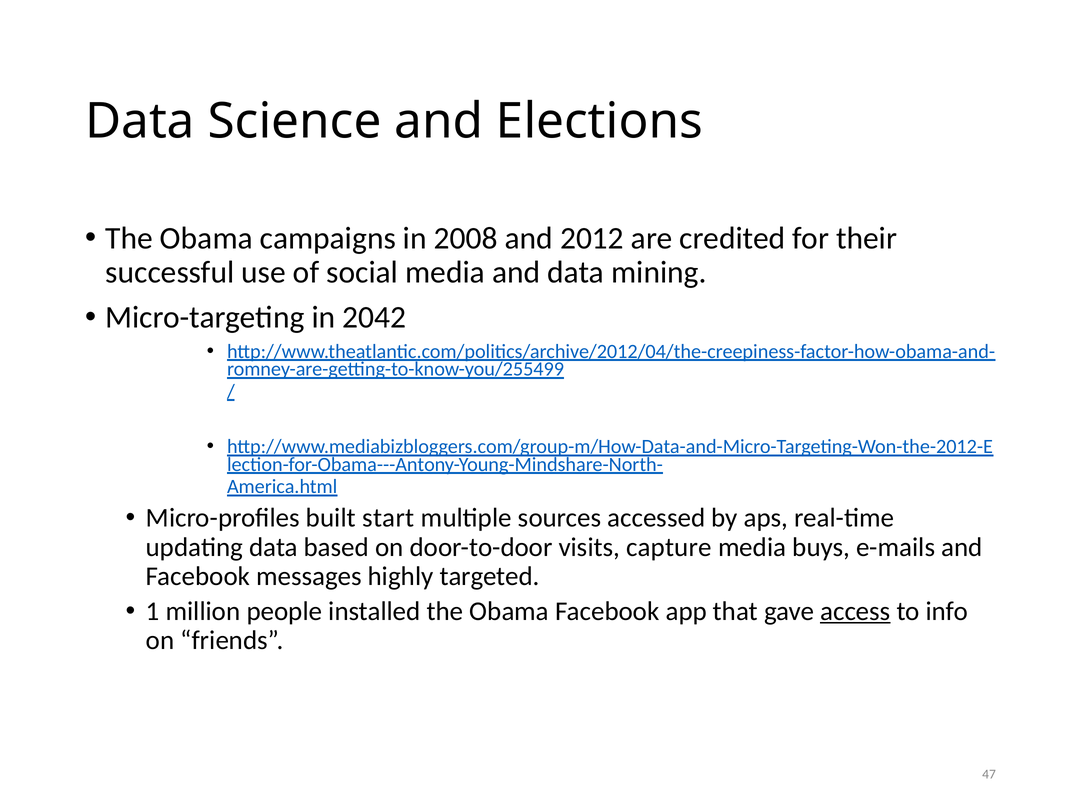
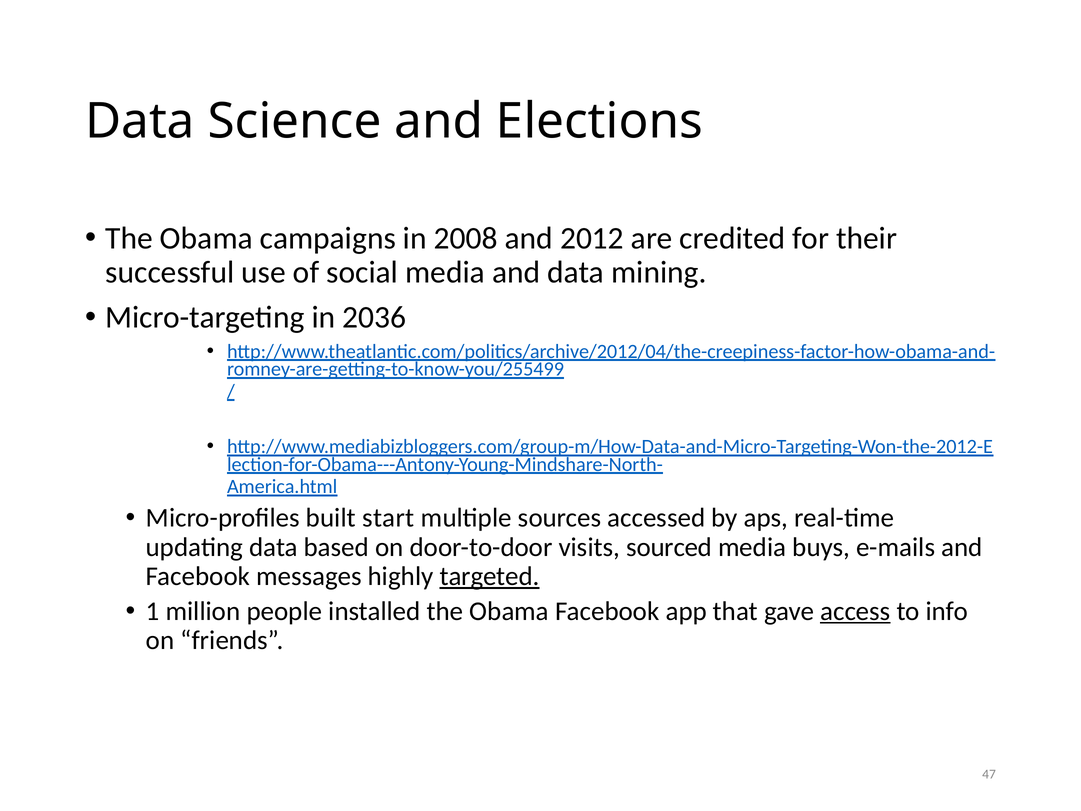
2042: 2042 -> 2036
capture: capture -> sourced
targeted underline: none -> present
